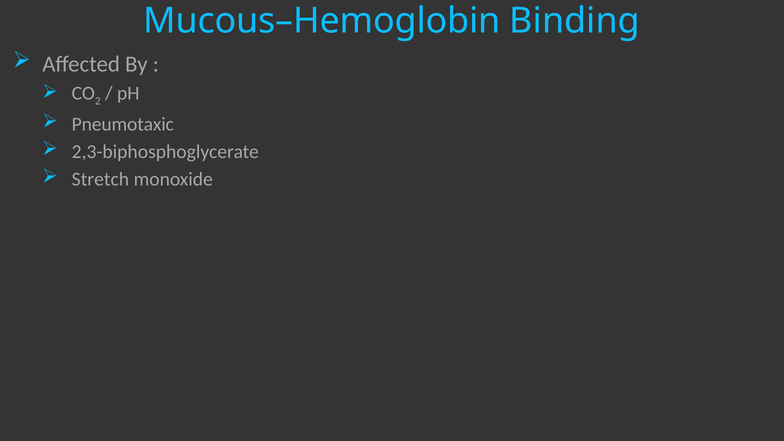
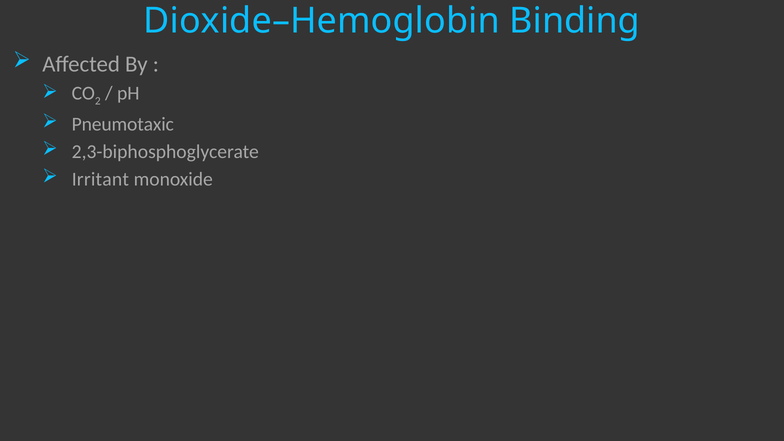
Mucous–Hemoglobin: Mucous–Hemoglobin -> Dioxide–Hemoglobin
Stretch: Stretch -> Irritant
